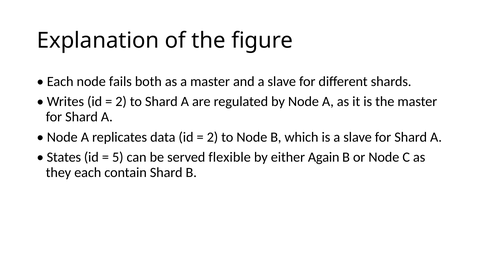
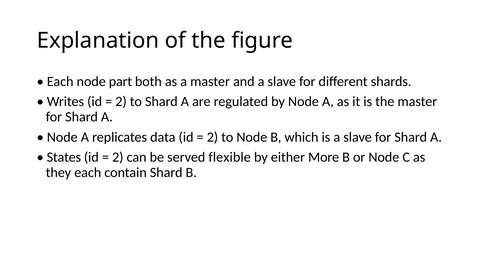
fails: fails -> part
5 at (118, 157): 5 -> 2
Again: Again -> More
